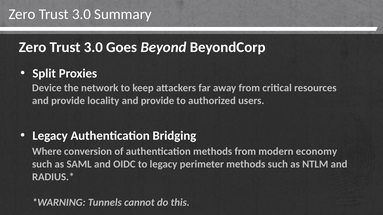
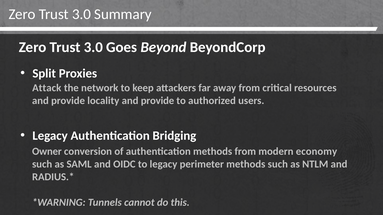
Device: Device -> Attack
Where: Where -> Owner
